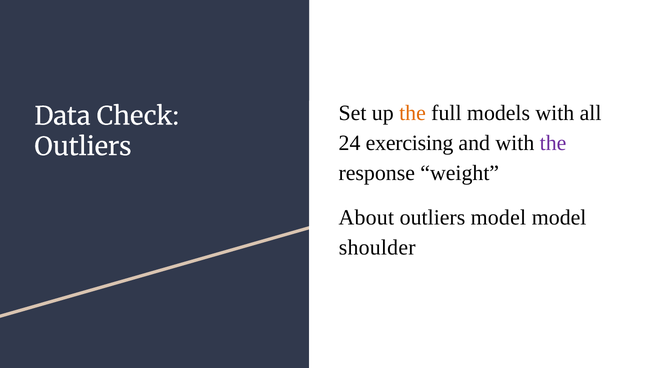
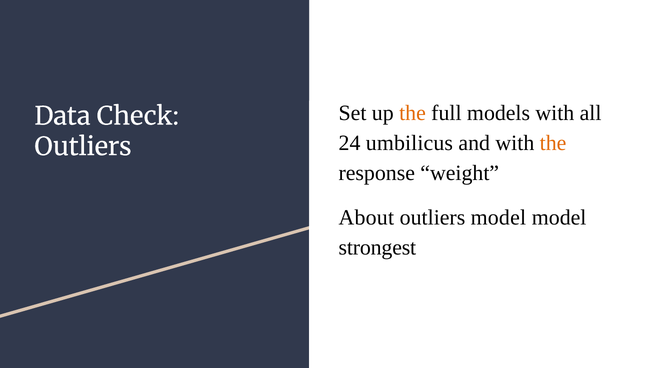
exercising: exercising -> umbilicus
the at (553, 143) colour: purple -> orange
shoulder: shoulder -> strongest
